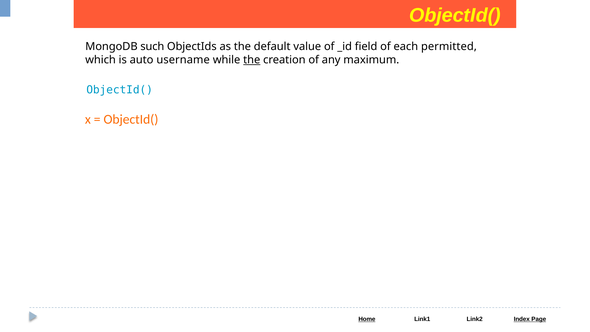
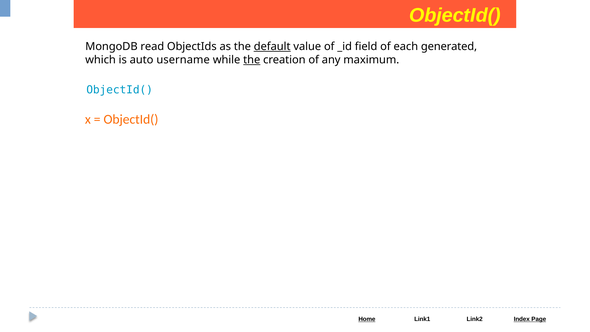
such: such -> read
default underline: none -> present
permitted: permitted -> generated
